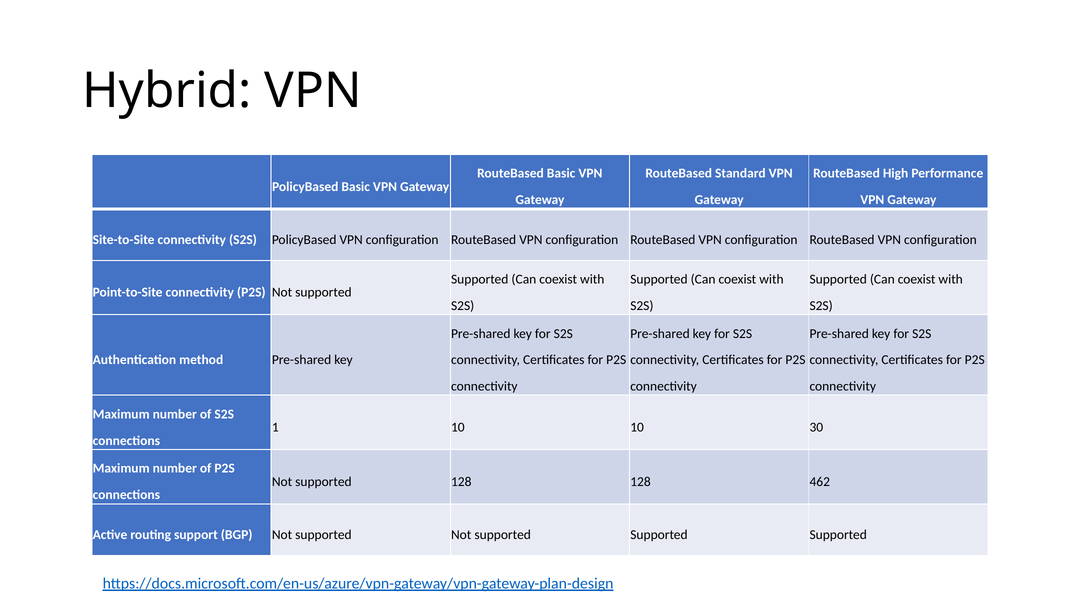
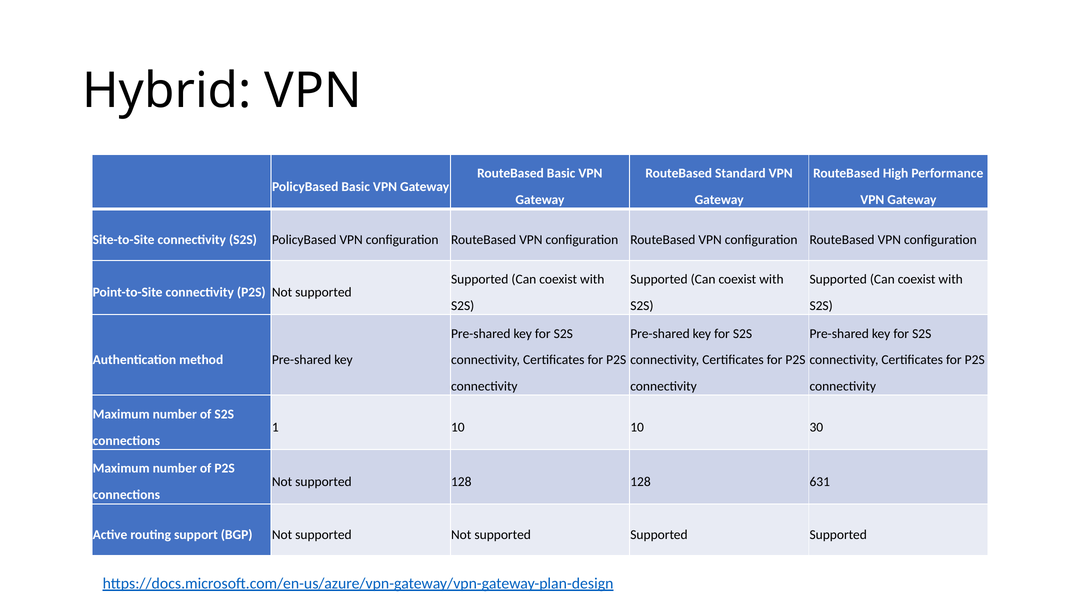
462: 462 -> 631
